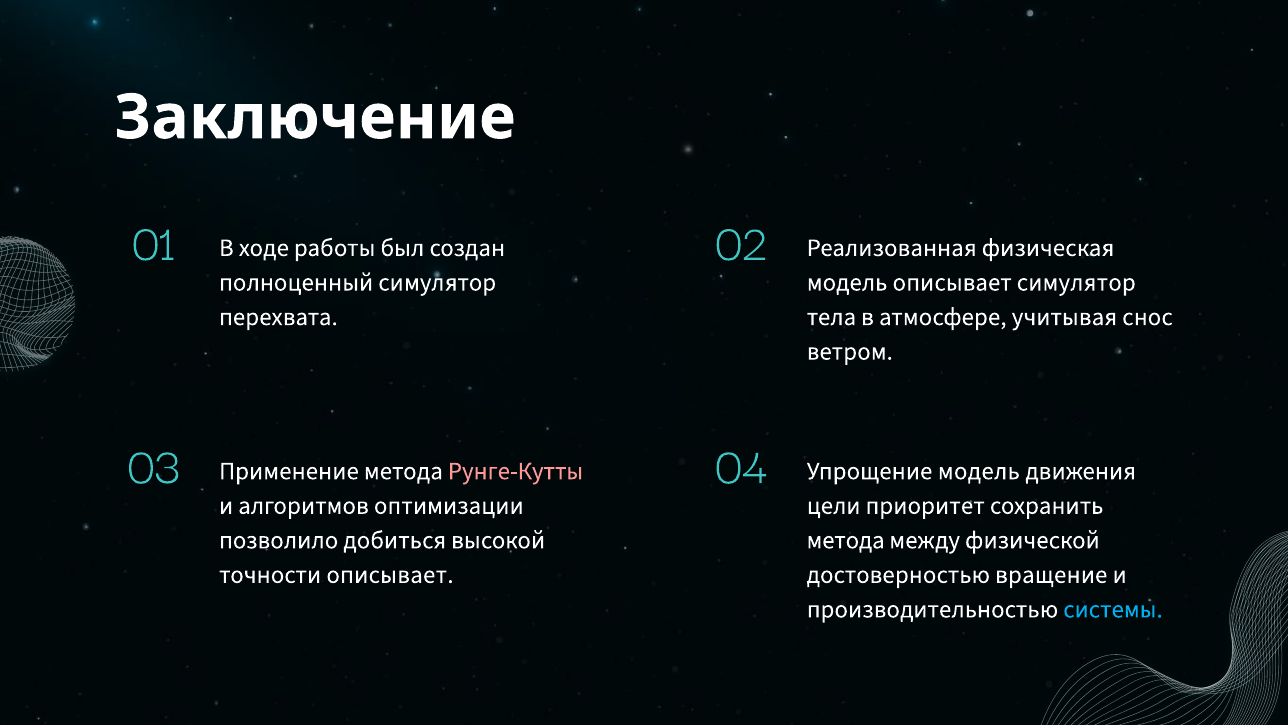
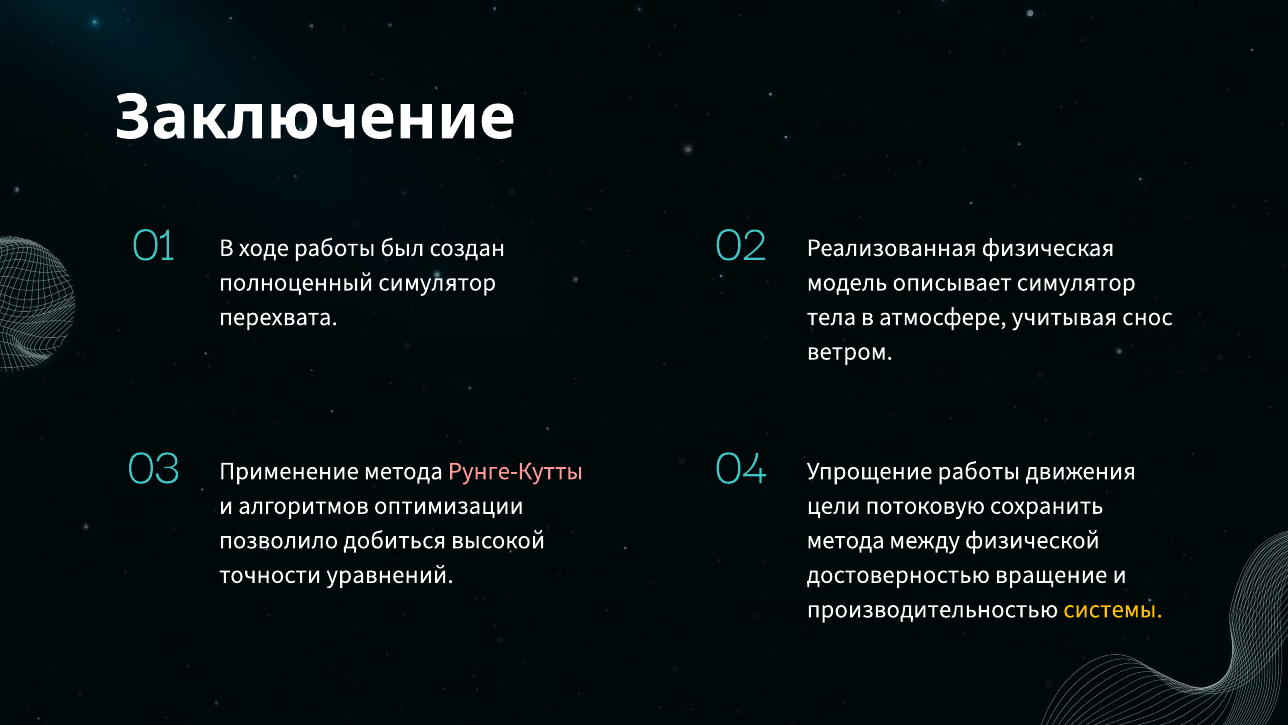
Упрощение модель: модель -> работы
приоритет: приоритет -> потоковую
точности описывает: описывает -> уравнений
системы colour: light blue -> yellow
